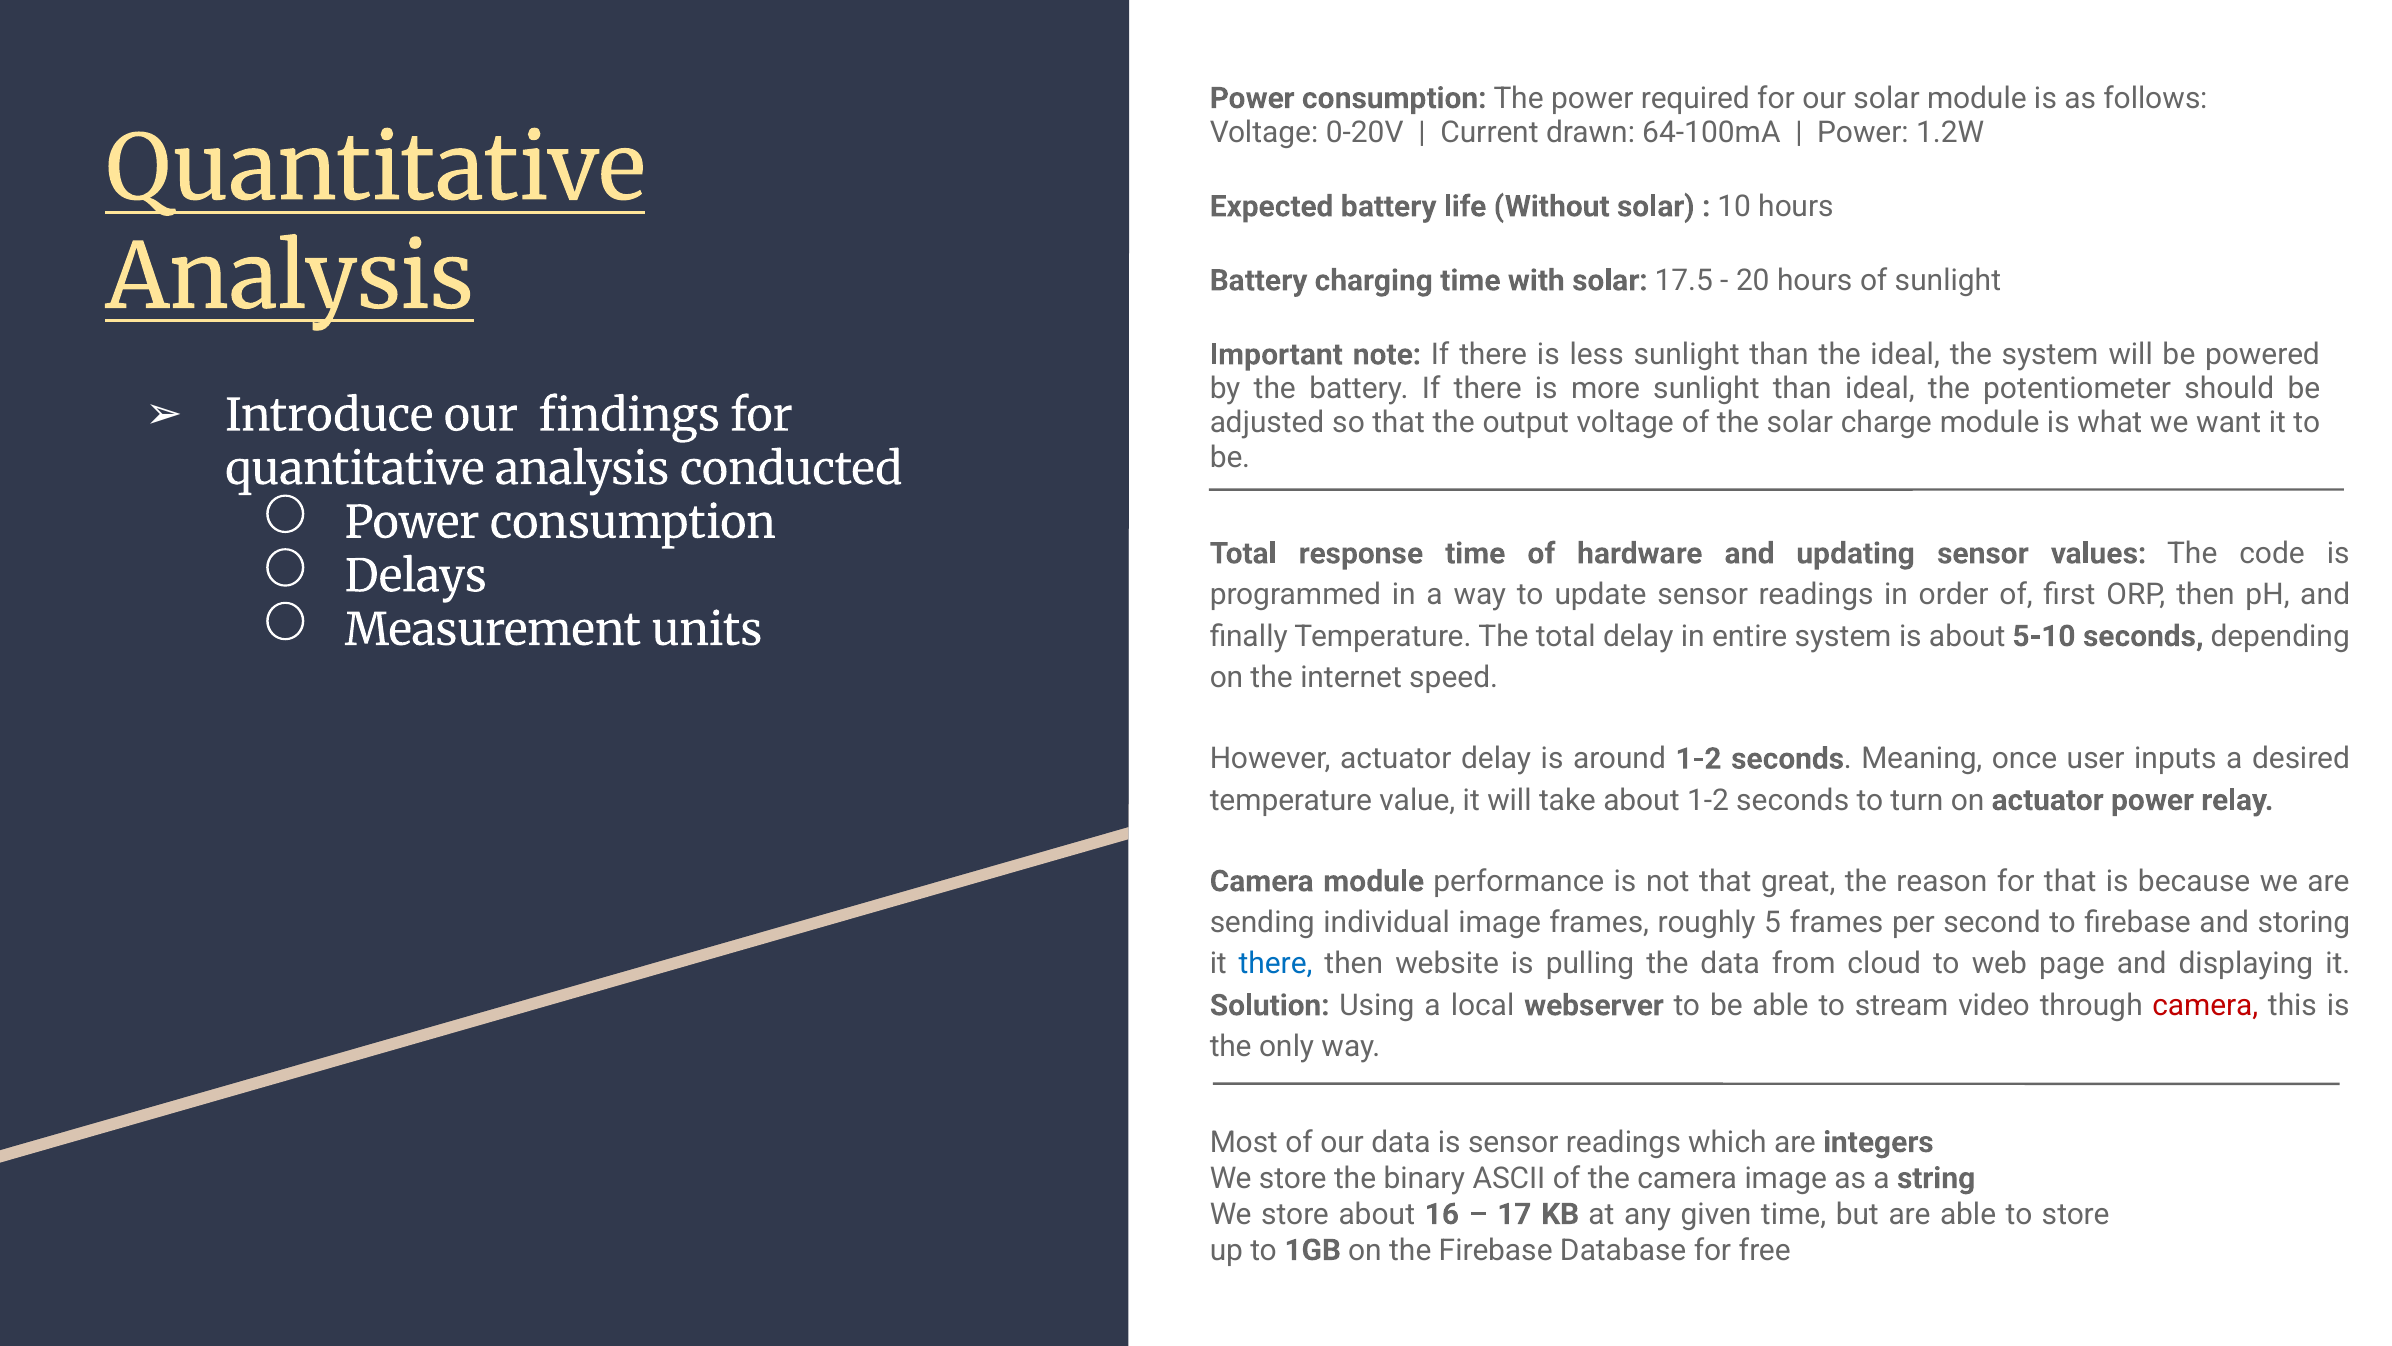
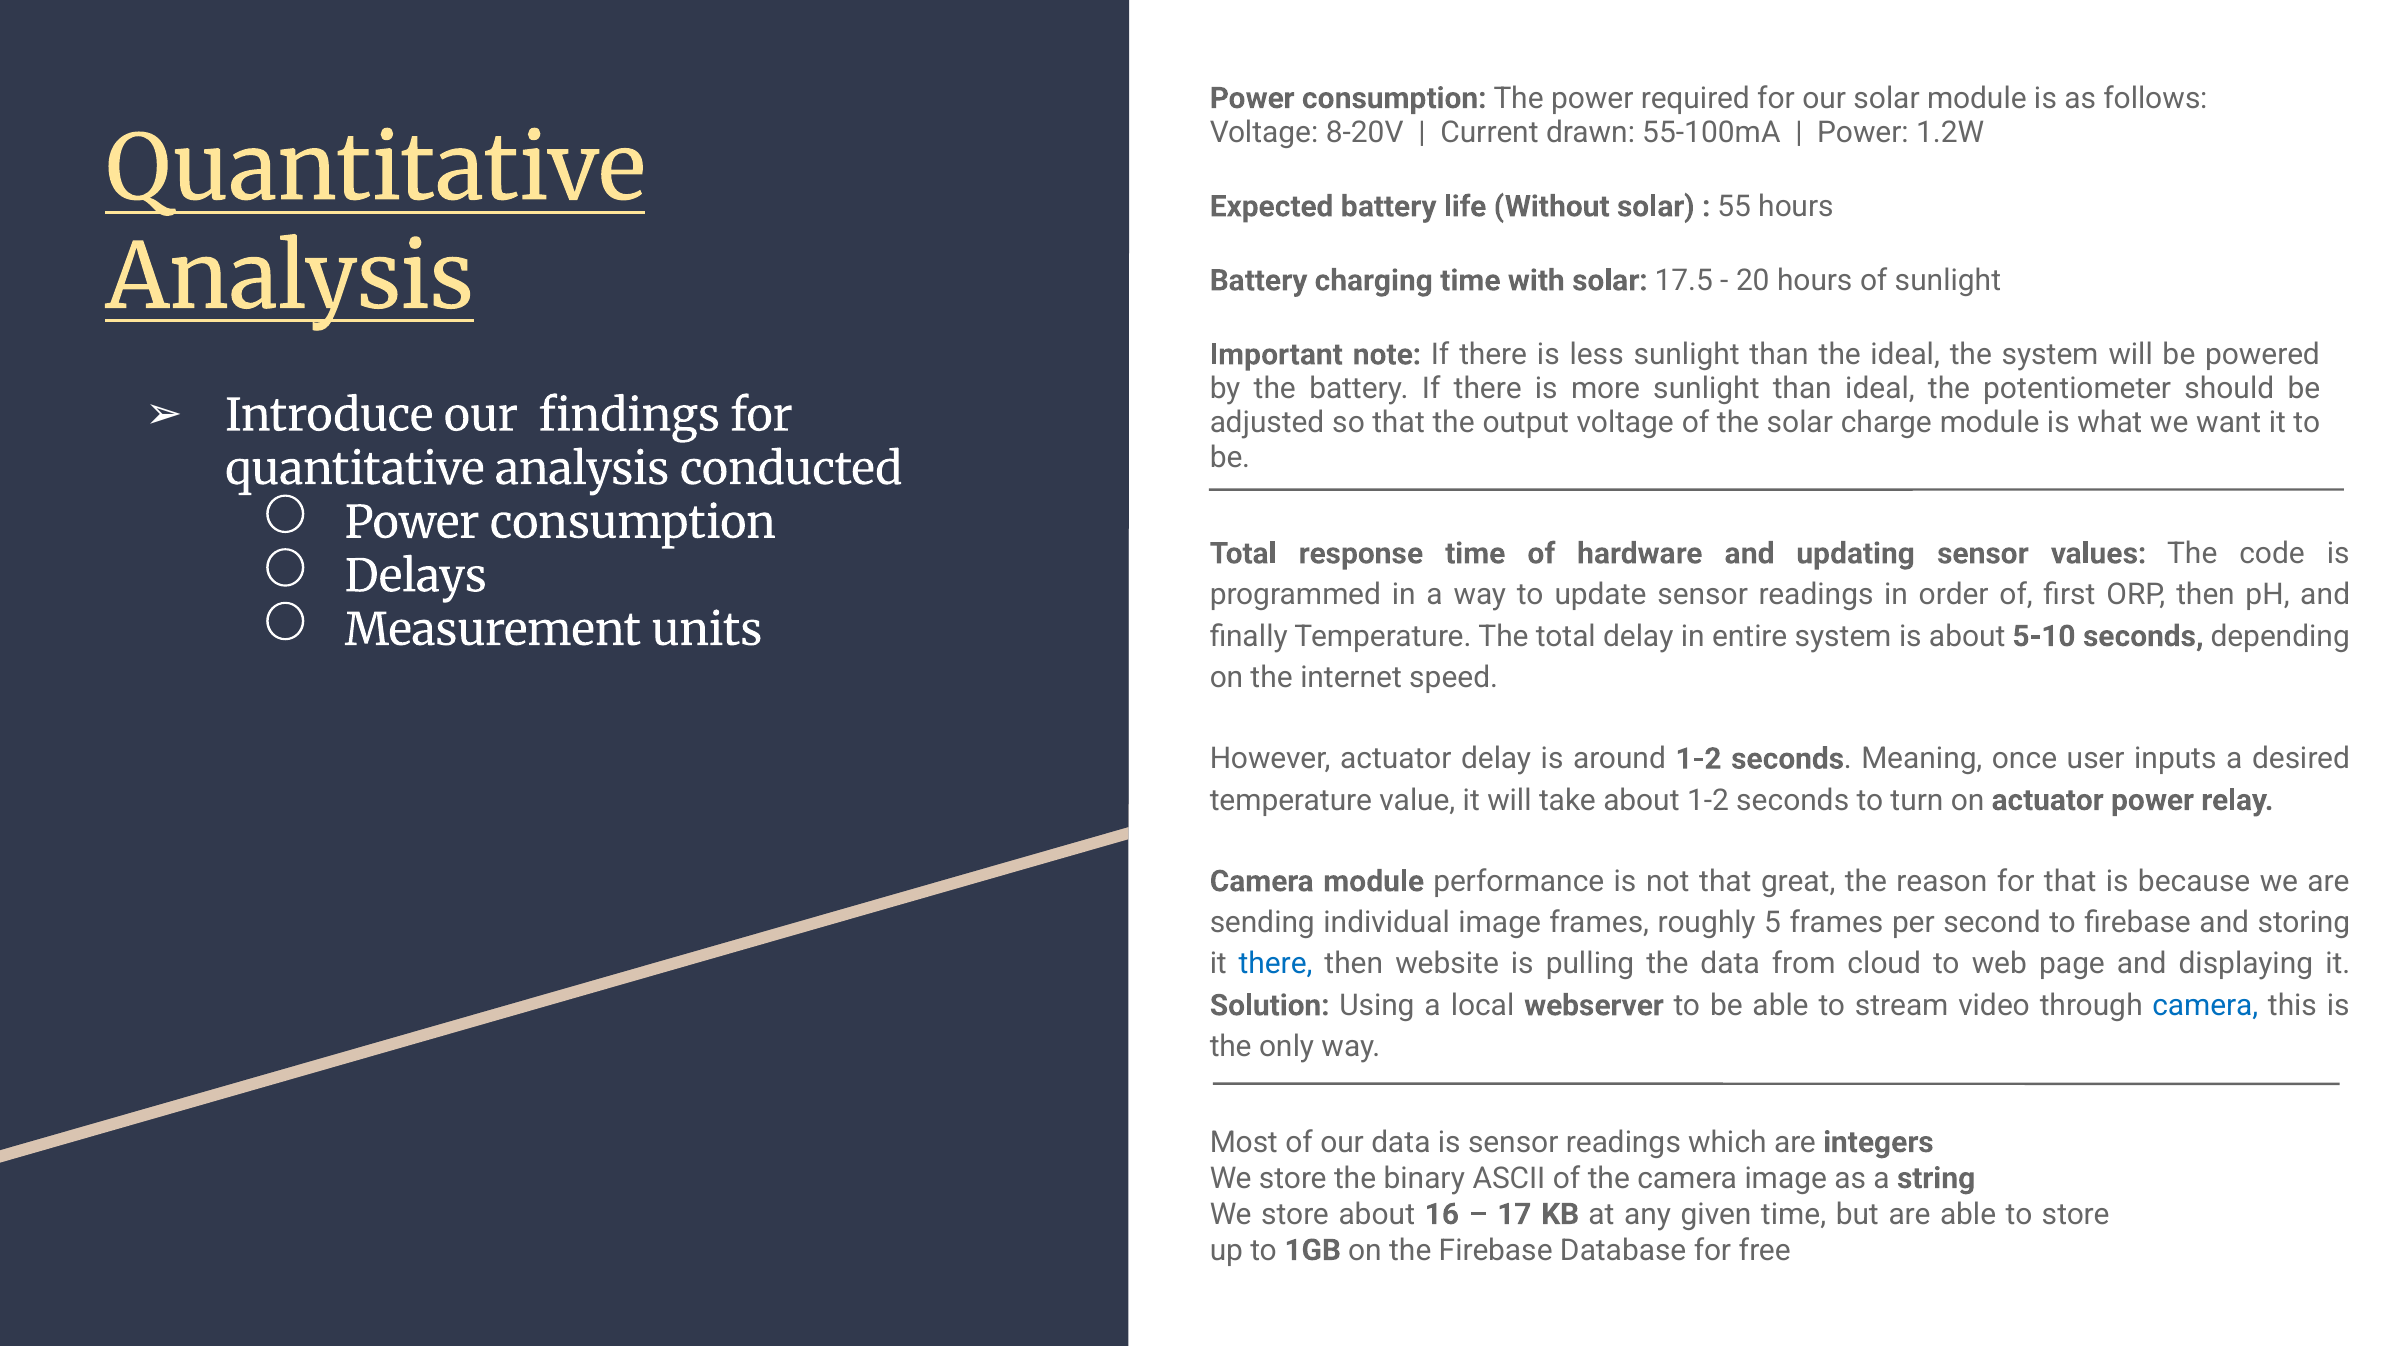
0-20V: 0-20V -> 8-20V
64-100mA: 64-100mA -> 55-100mA
10: 10 -> 55
camera at (2205, 1005) colour: red -> blue
